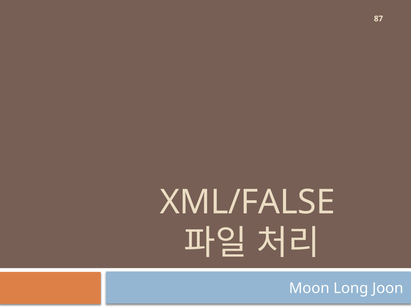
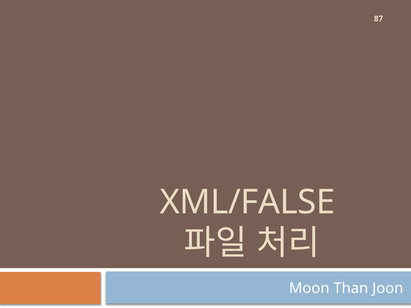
Long: Long -> Than
